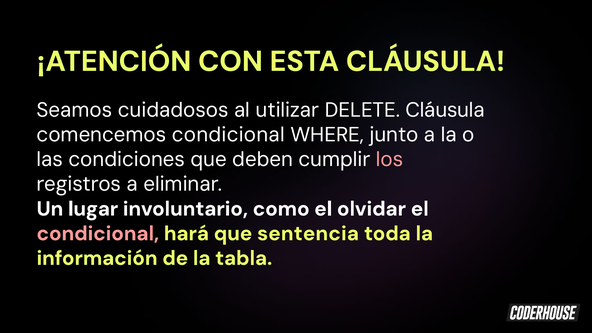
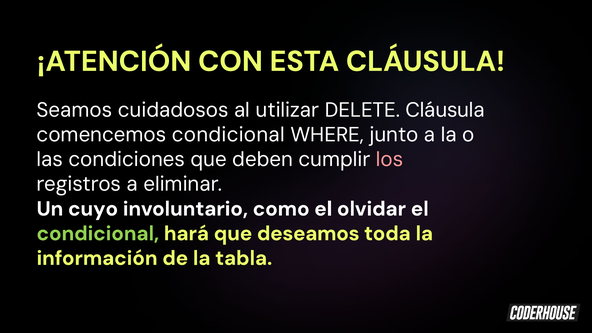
lugar: lugar -> cuyo
condicional at (98, 233) colour: pink -> light green
sentencia: sentencia -> deseamos
